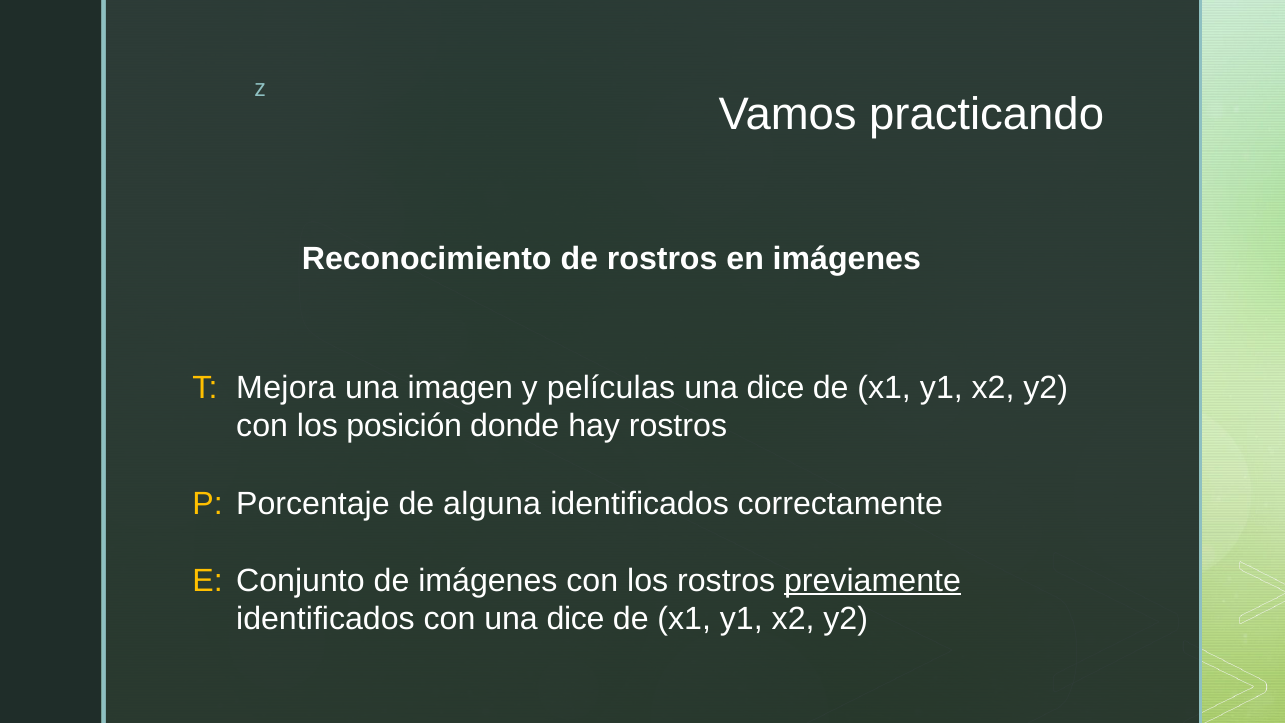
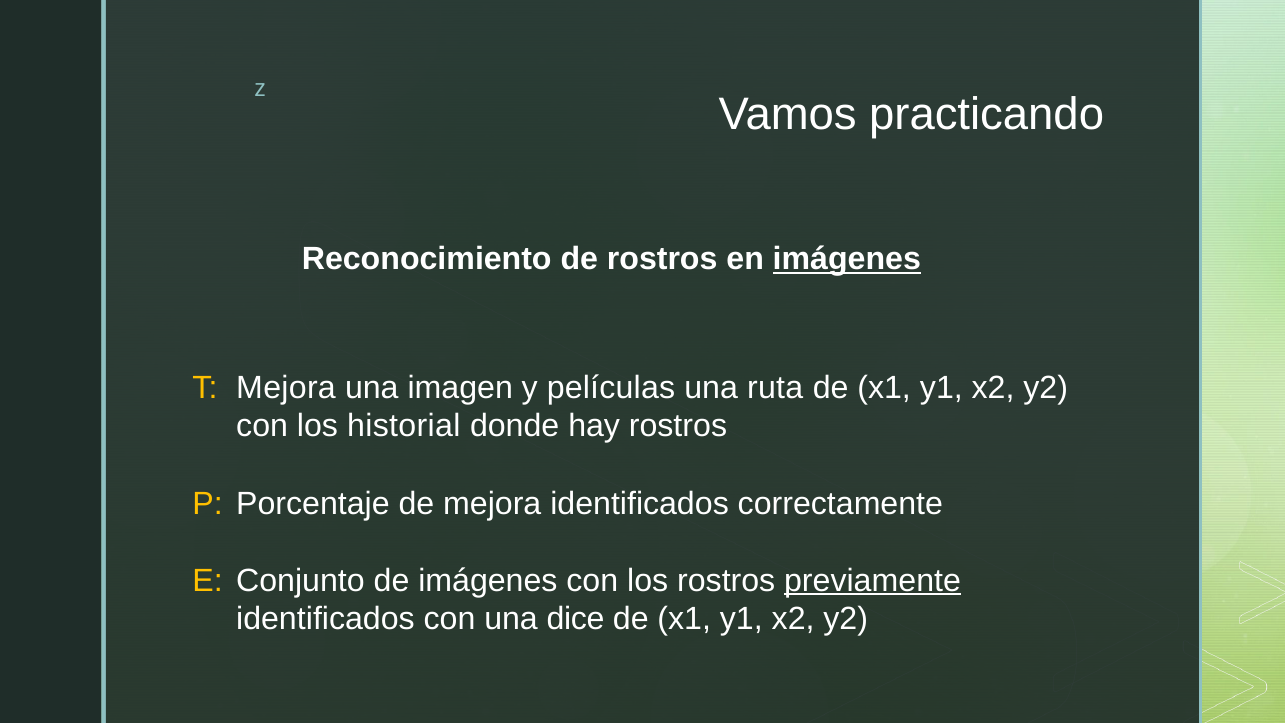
imágenes at (847, 259) underline: none -> present
dice at (776, 388): dice -> ruta
posición: posición -> historial
de alguna: alguna -> mejora
